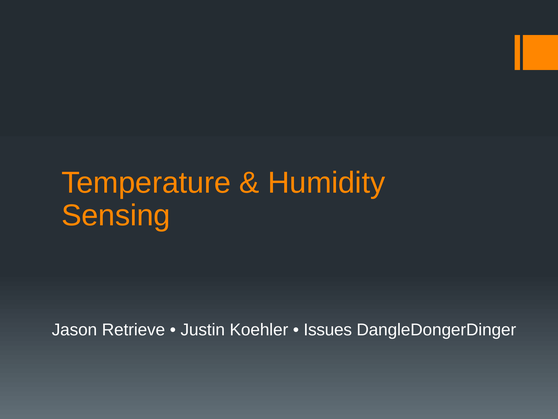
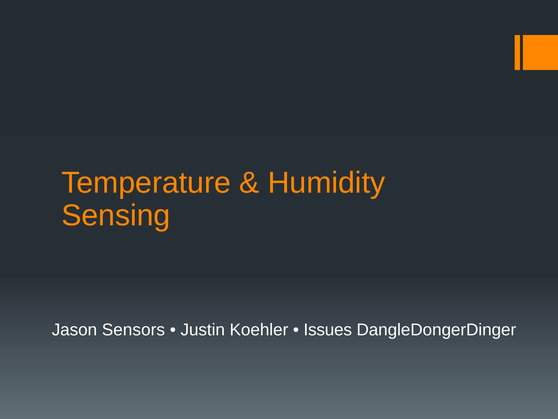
Retrieve: Retrieve -> Sensors
